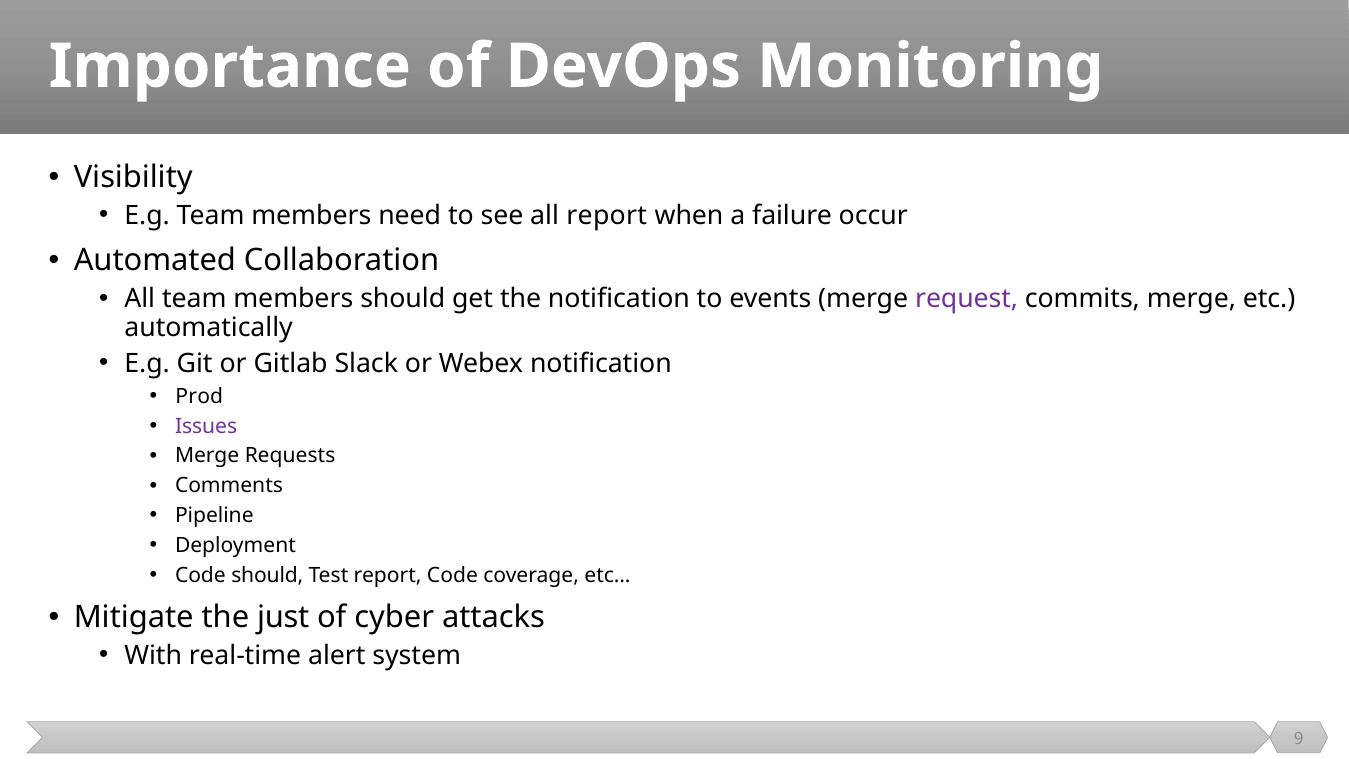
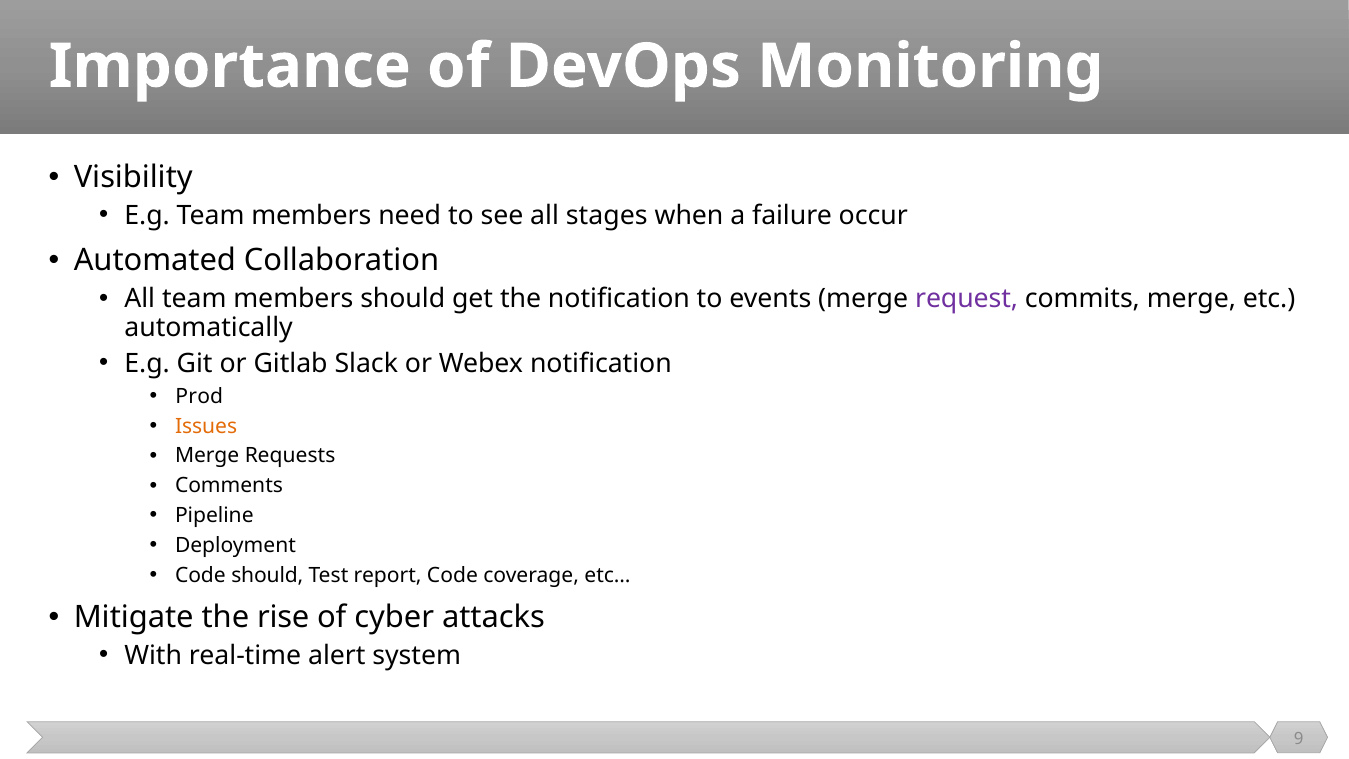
all report: report -> stages
Issues colour: purple -> orange
just: just -> rise
